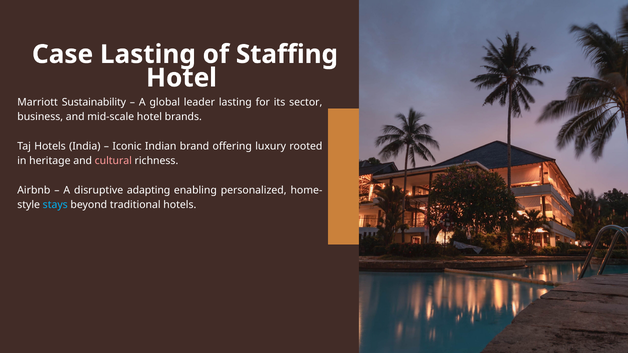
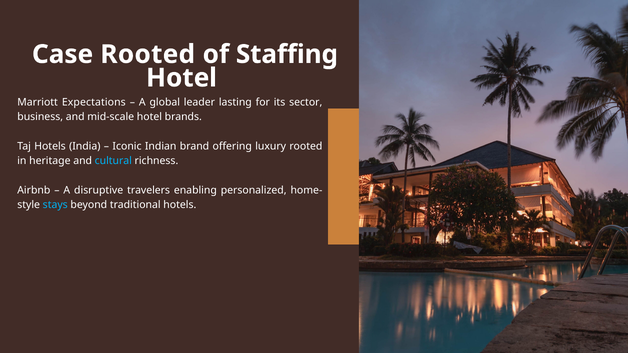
Case Lasting: Lasting -> Rooted
Sustainability: Sustainability -> Expectations
cultural colour: pink -> light blue
adapting: adapting -> travelers
